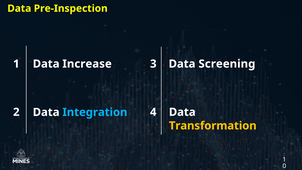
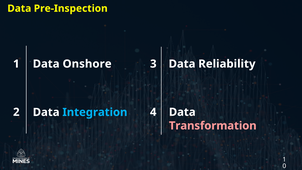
Increase: Increase -> Onshore
Screening: Screening -> Reliability
Transformation colour: yellow -> pink
